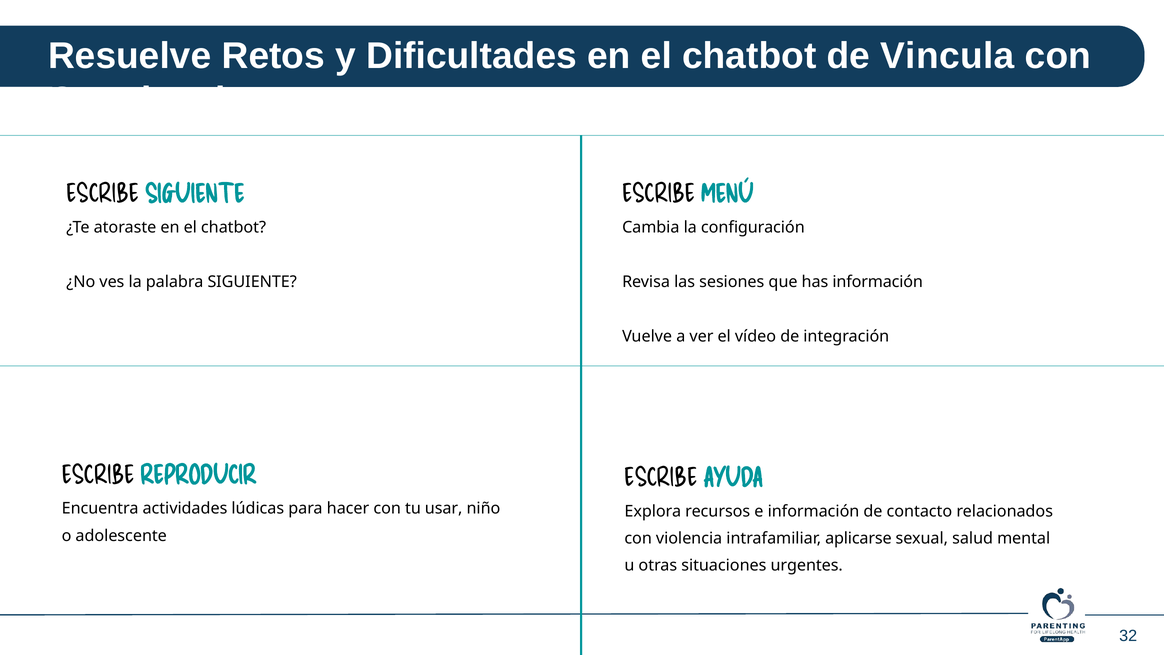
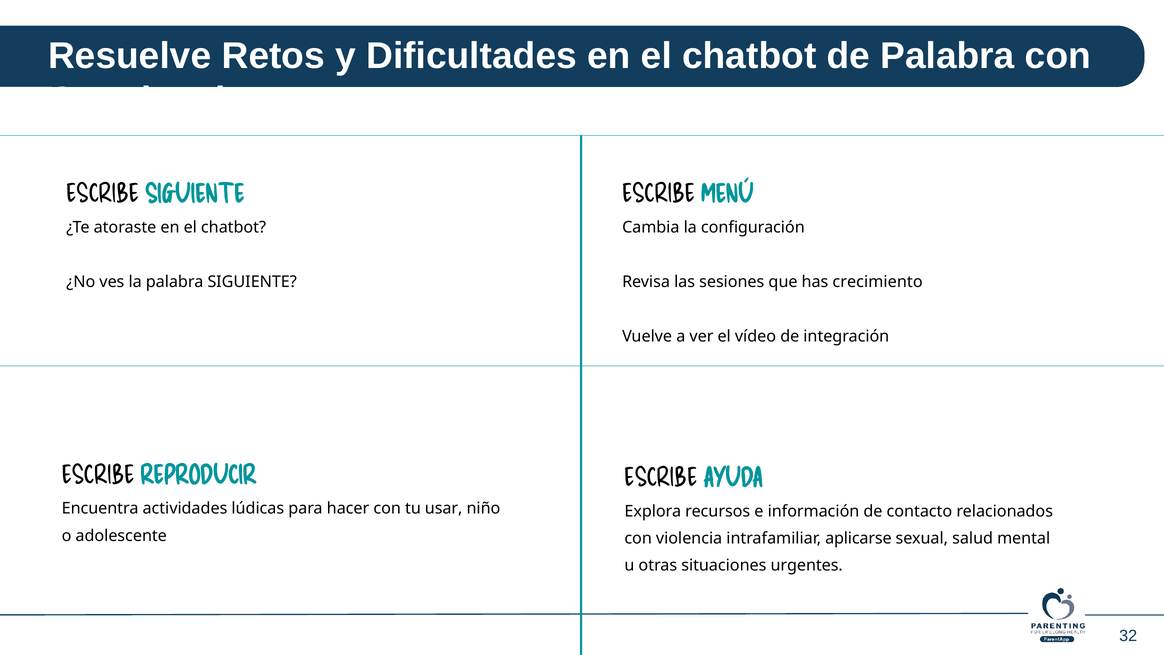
de Vincula: Vincula -> Palabra
has información: información -> crecimiento
